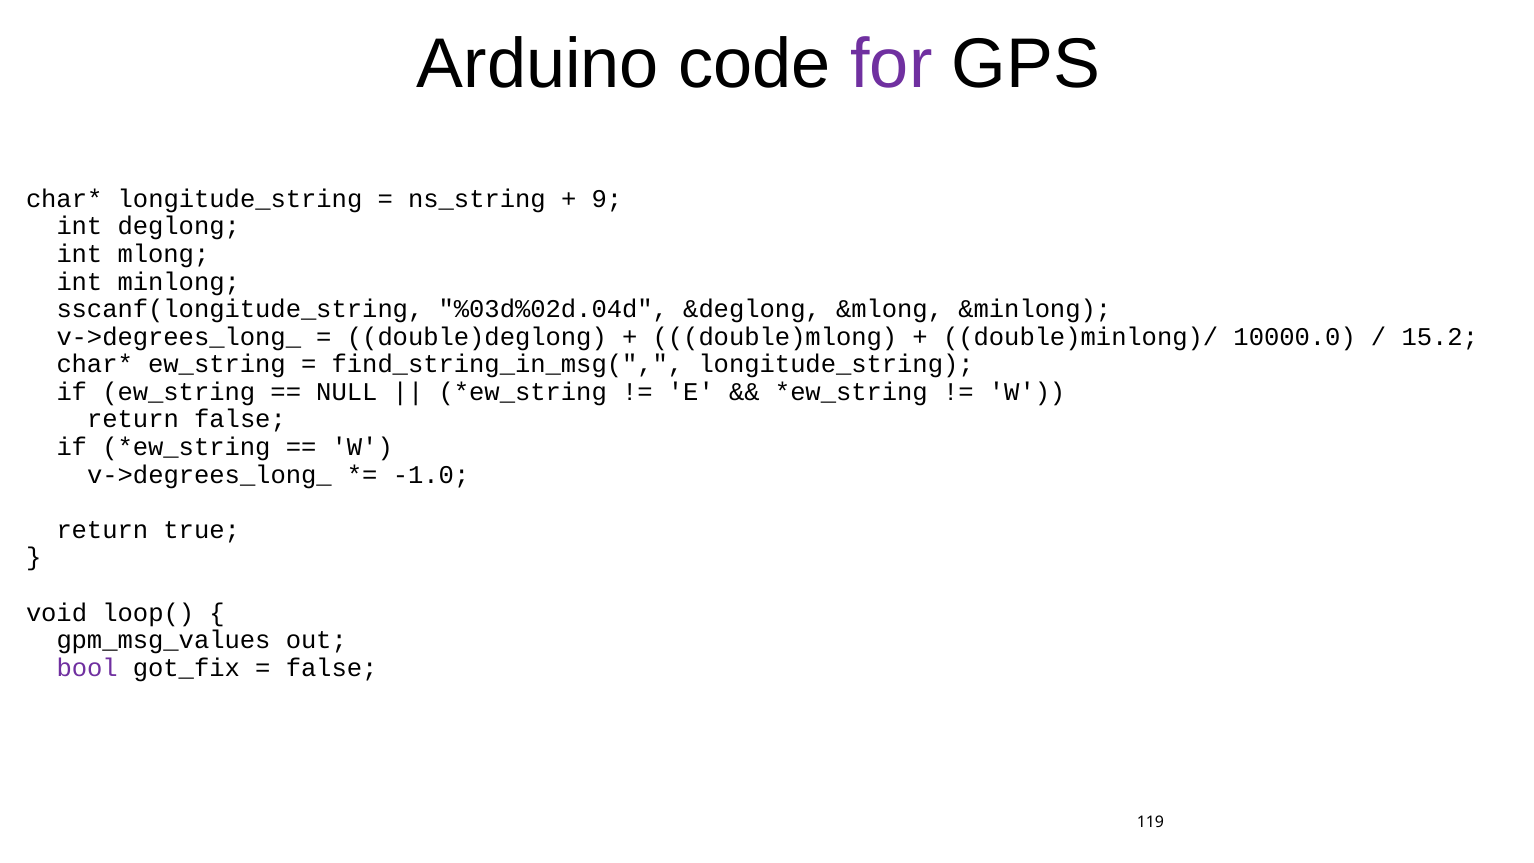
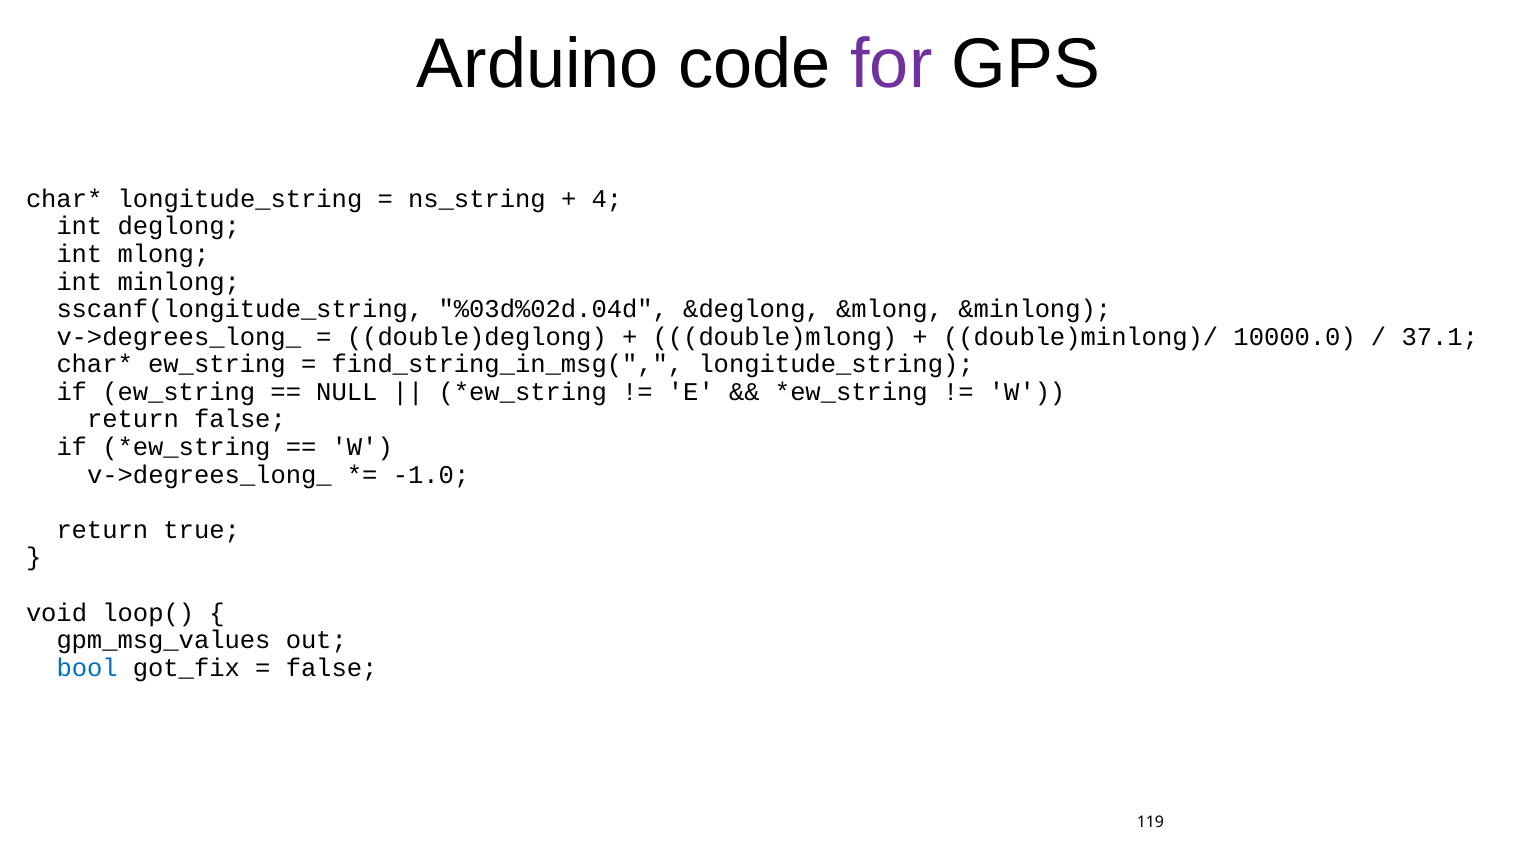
9: 9 -> 4
15.2: 15.2 -> 37.1
bool colour: purple -> blue
